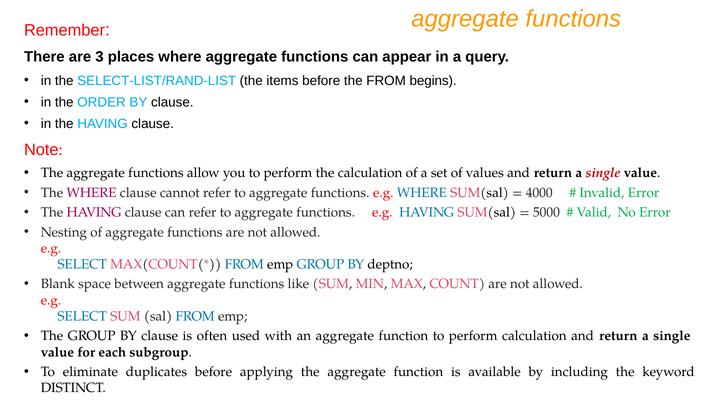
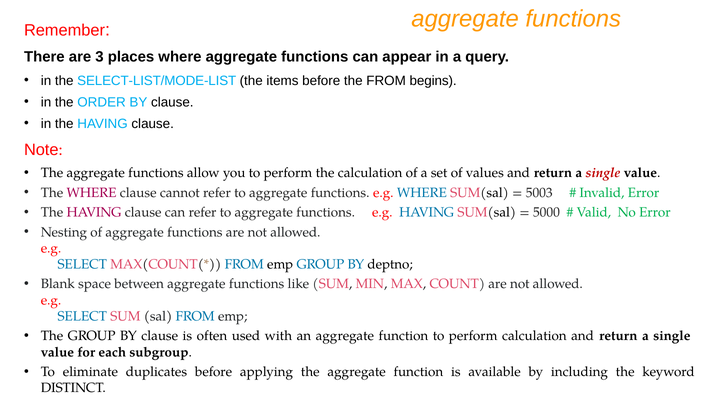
SELECT-LIST/RAND-LIST: SELECT-LIST/RAND-LIST -> SELECT-LIST/MODE-LIST
4000: 4000 -> 5003
